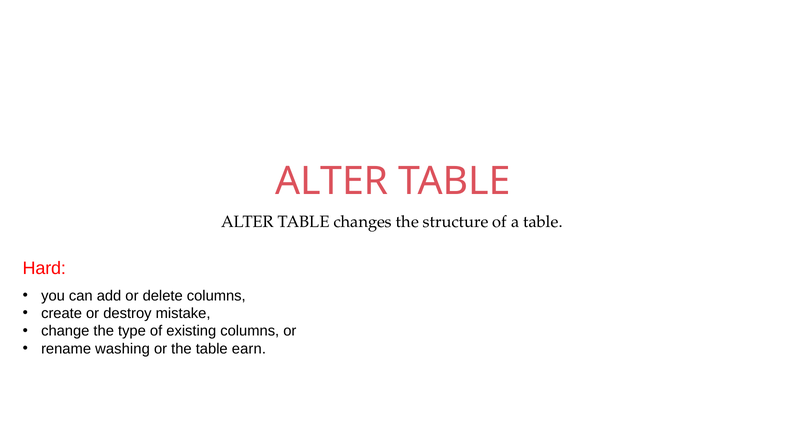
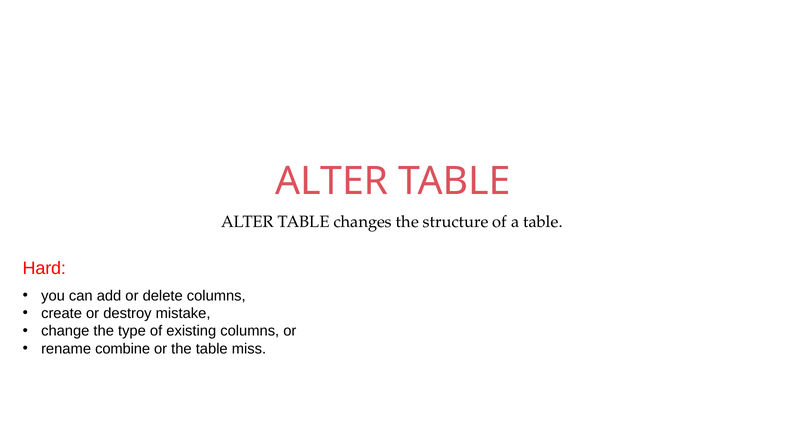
washing: washing -> combine
earn: earn -> miss
